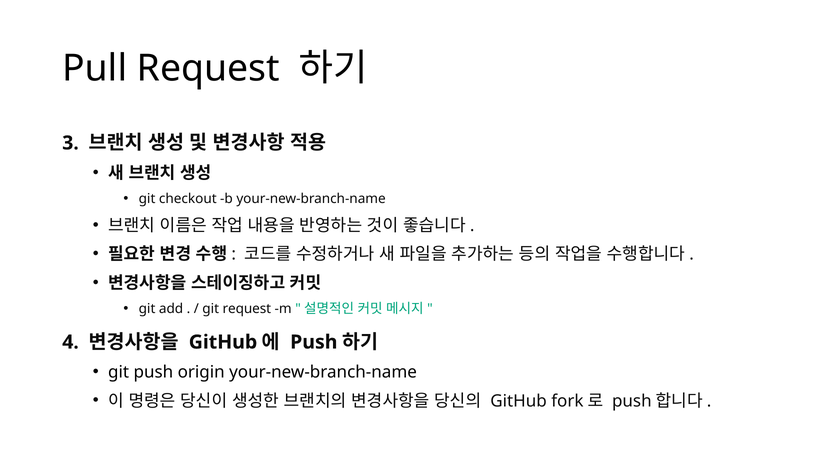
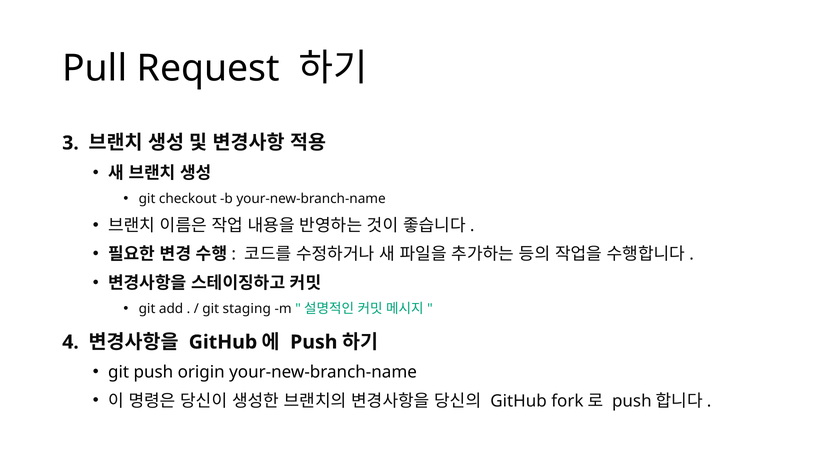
git request: request -> staging
